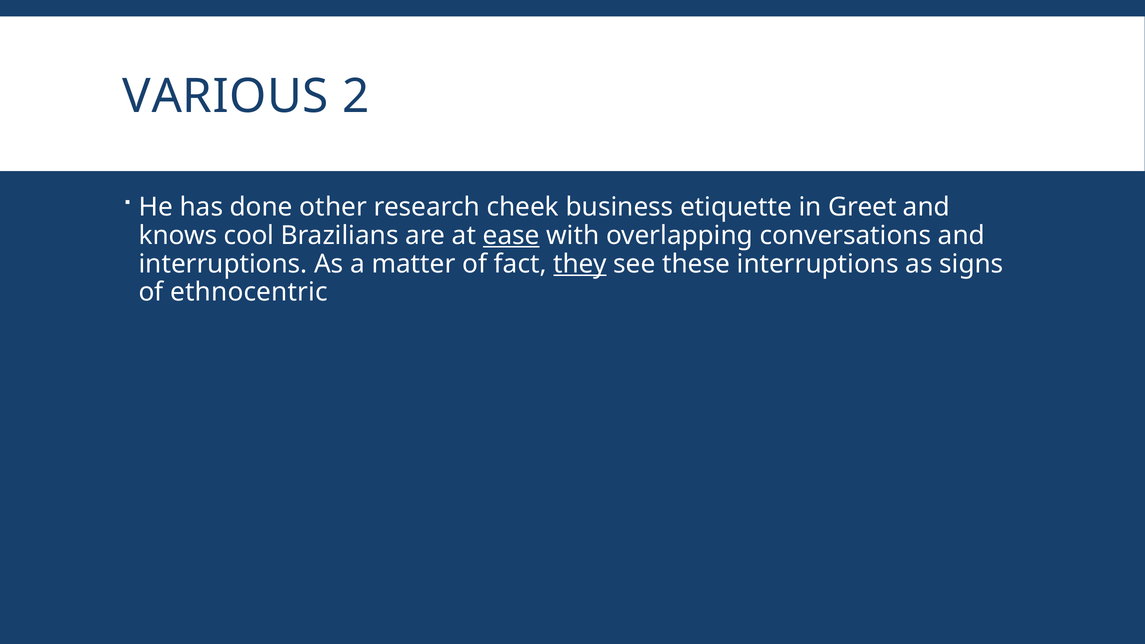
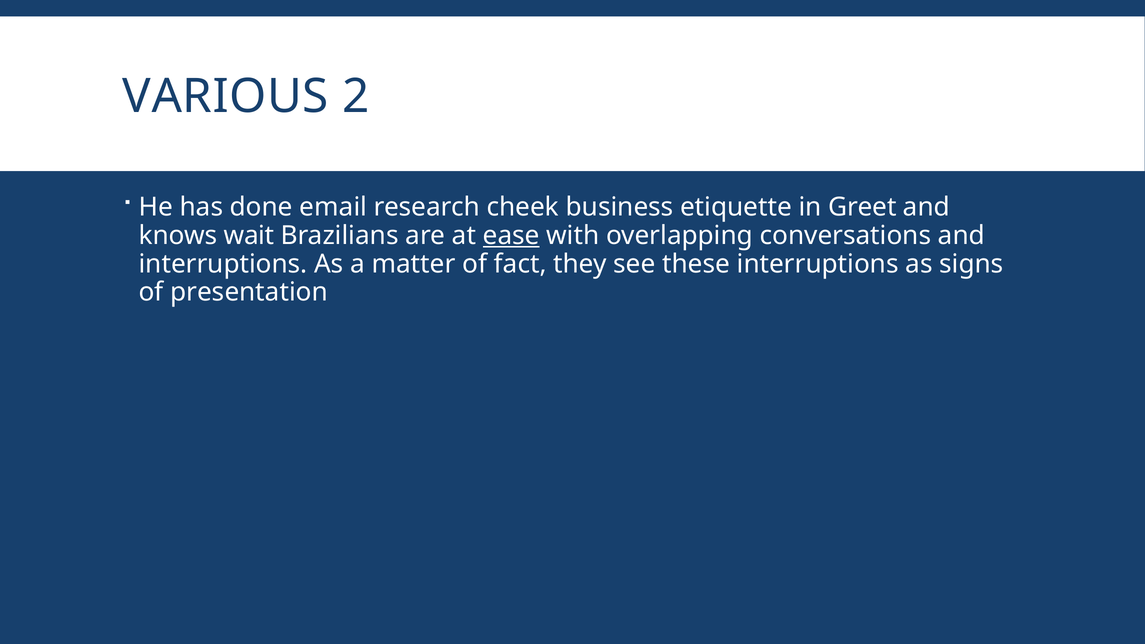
other: other -> email
cool: cool -> wait
they underline: present -> none
ethnocentric: ethnocentric -> presentation
